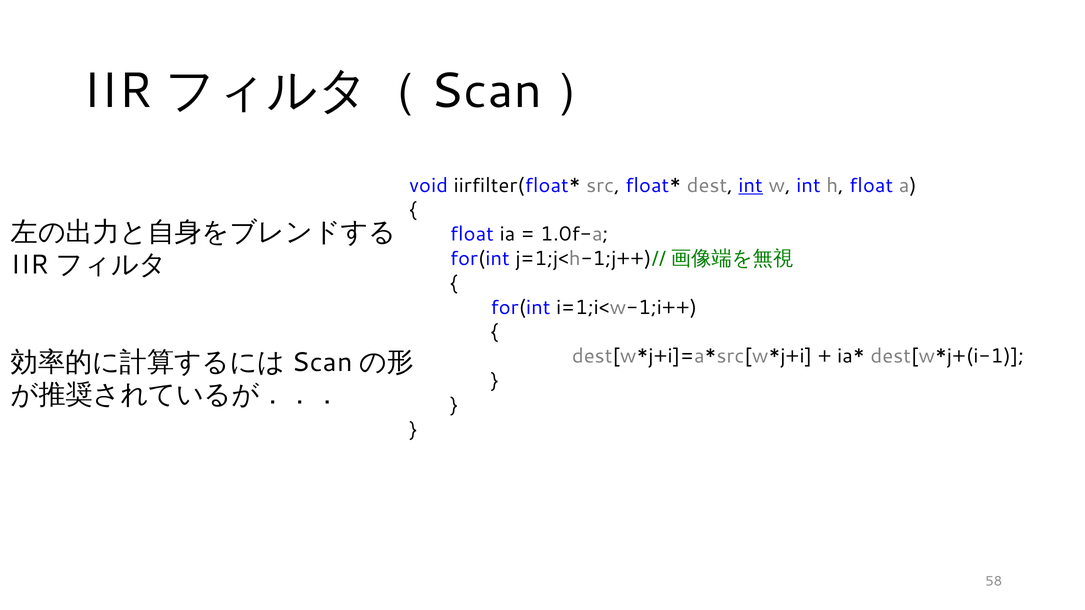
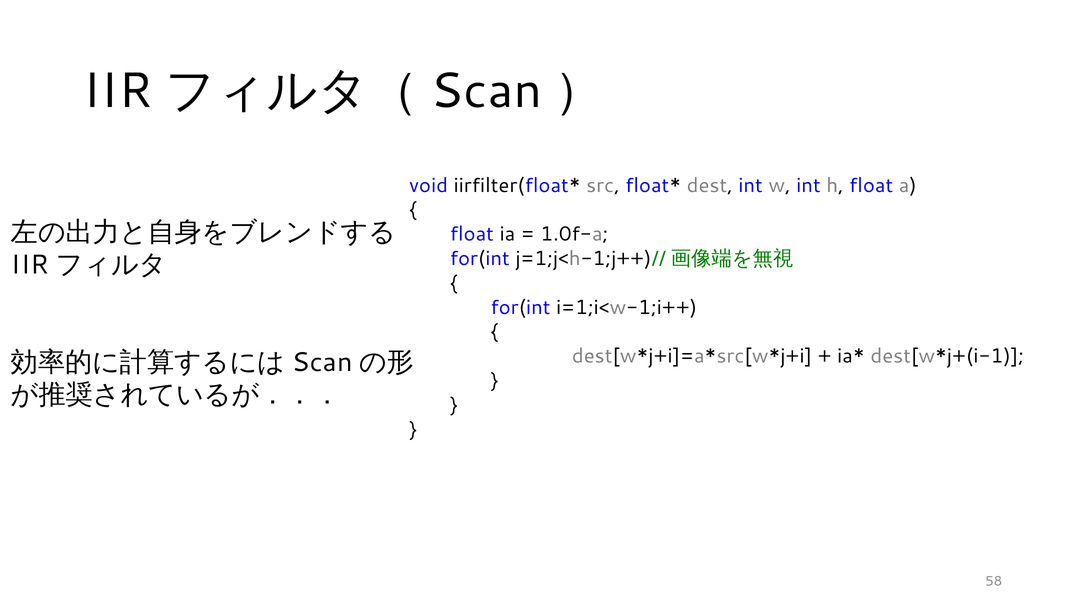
int at (751, 185) underline: present -> none
